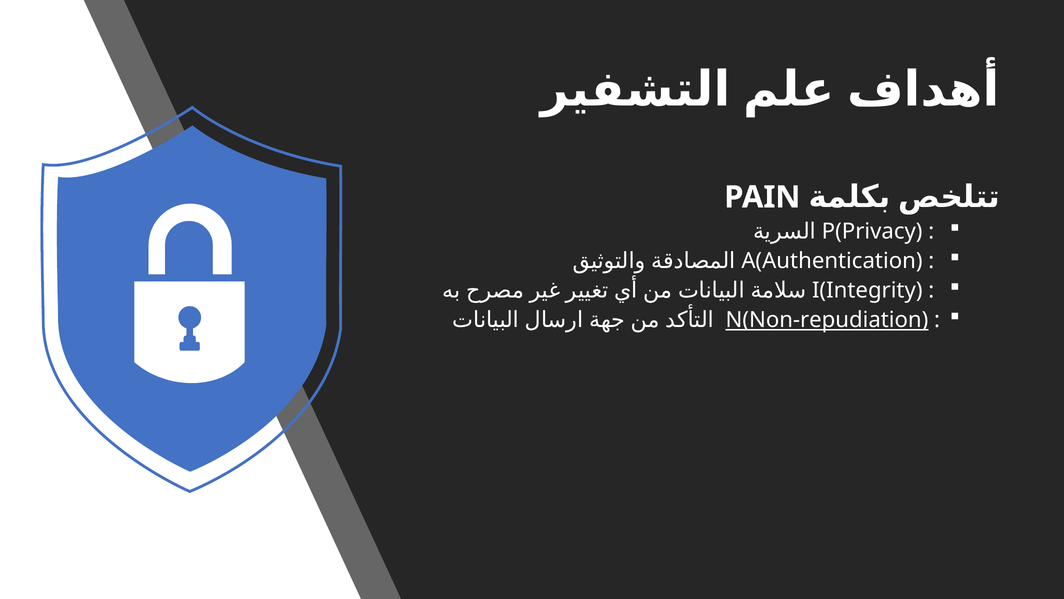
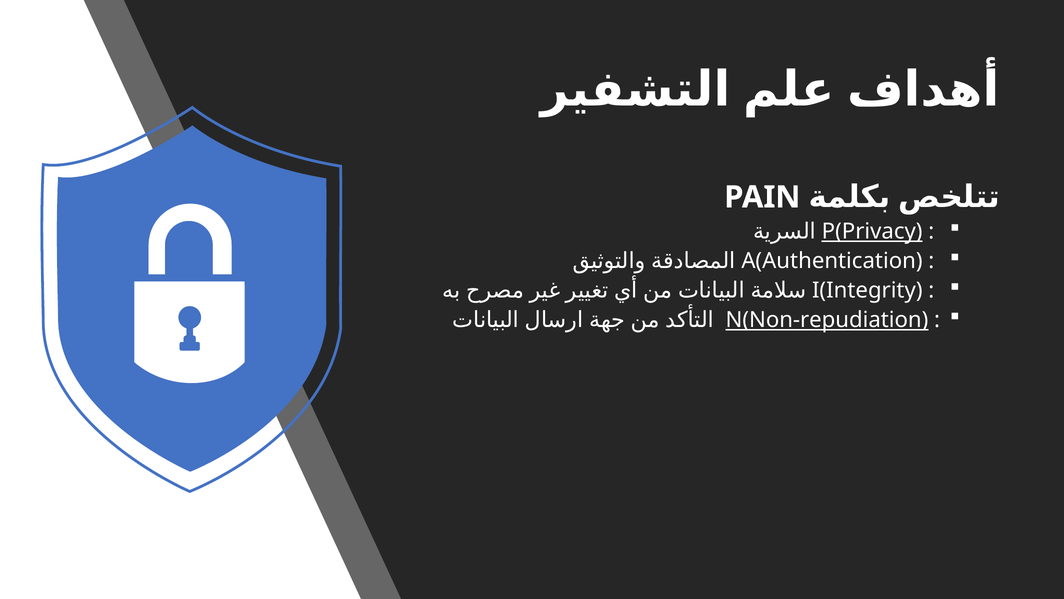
P(Privacy underline: none -> present
